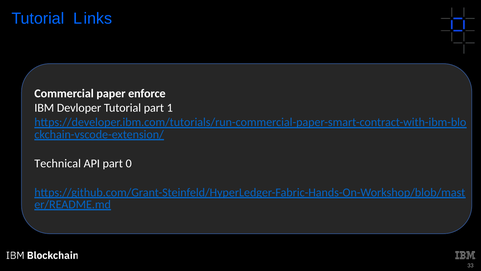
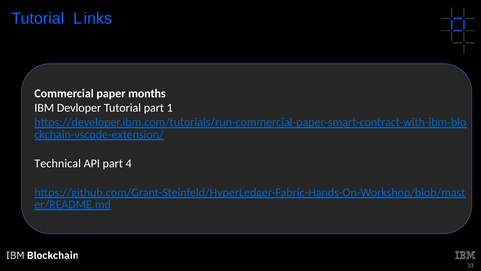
enforce: enforce -> months
0: 0 -> 4
